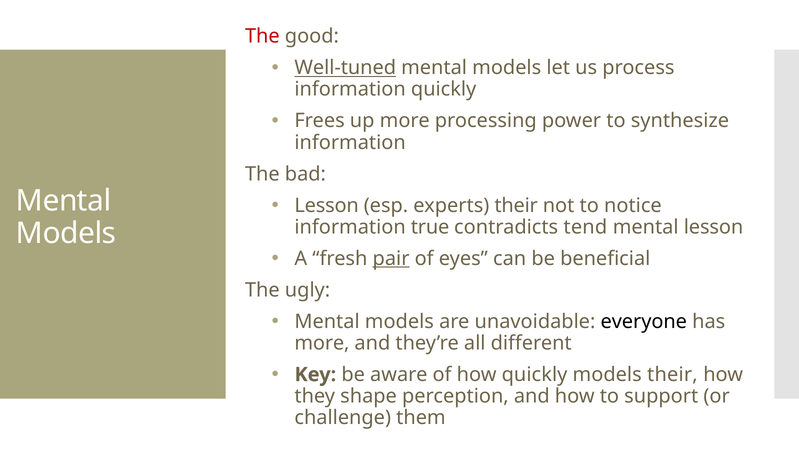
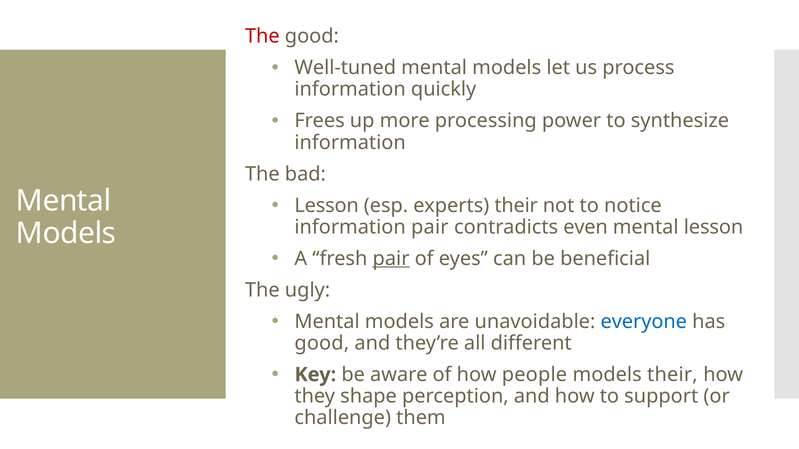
Well-tuned underline: present -> none
information true: true -> pair
tend: tend -> even
everyone colour: black -> blue
more at (322, 343): more -> good
how quickly: quickly -> people
